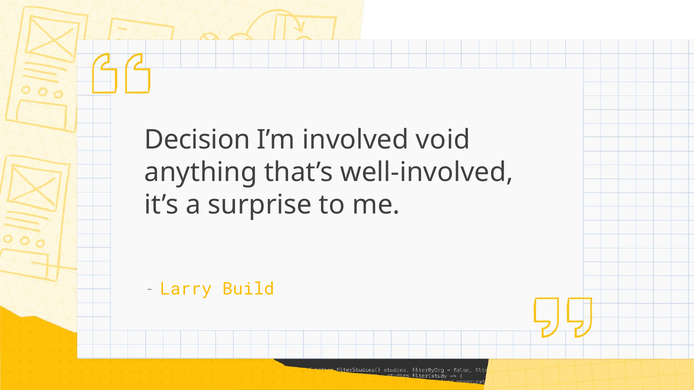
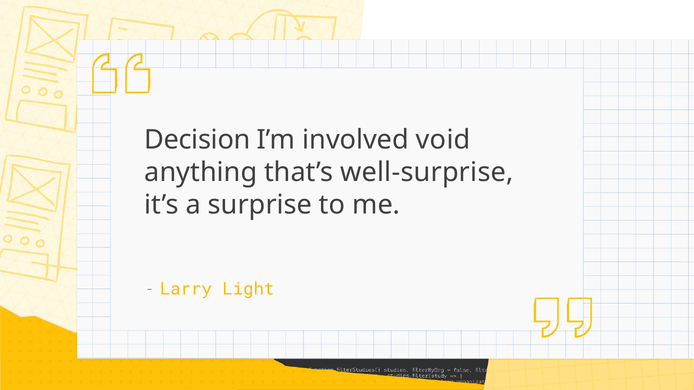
well-involved: well-involved -> well-surprise
Build: Build -> Light
